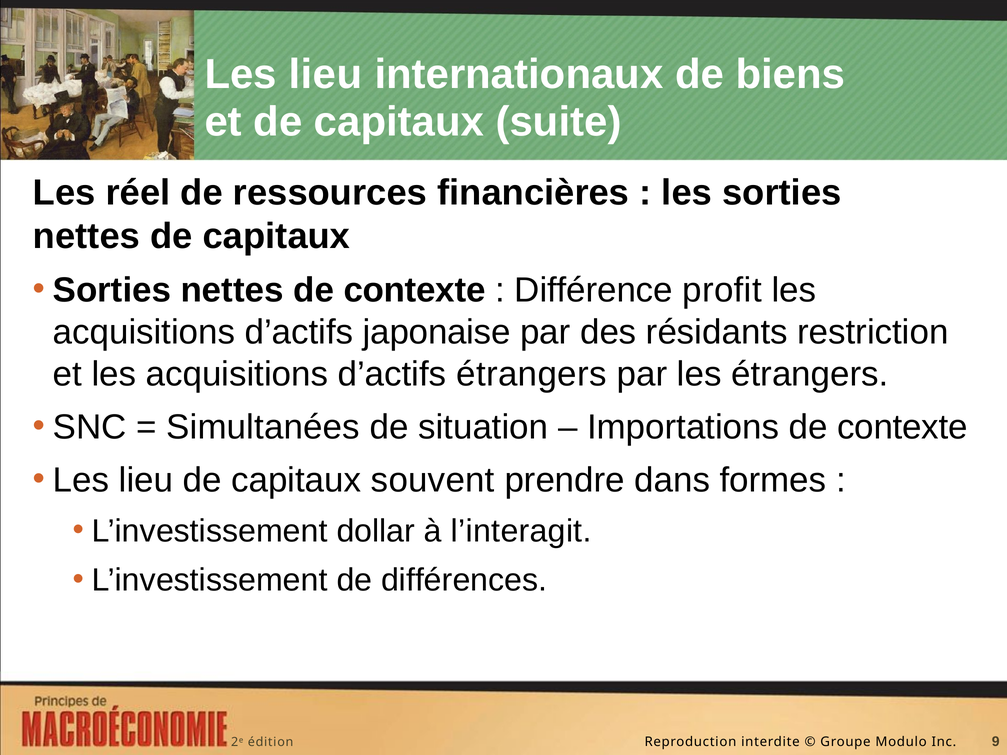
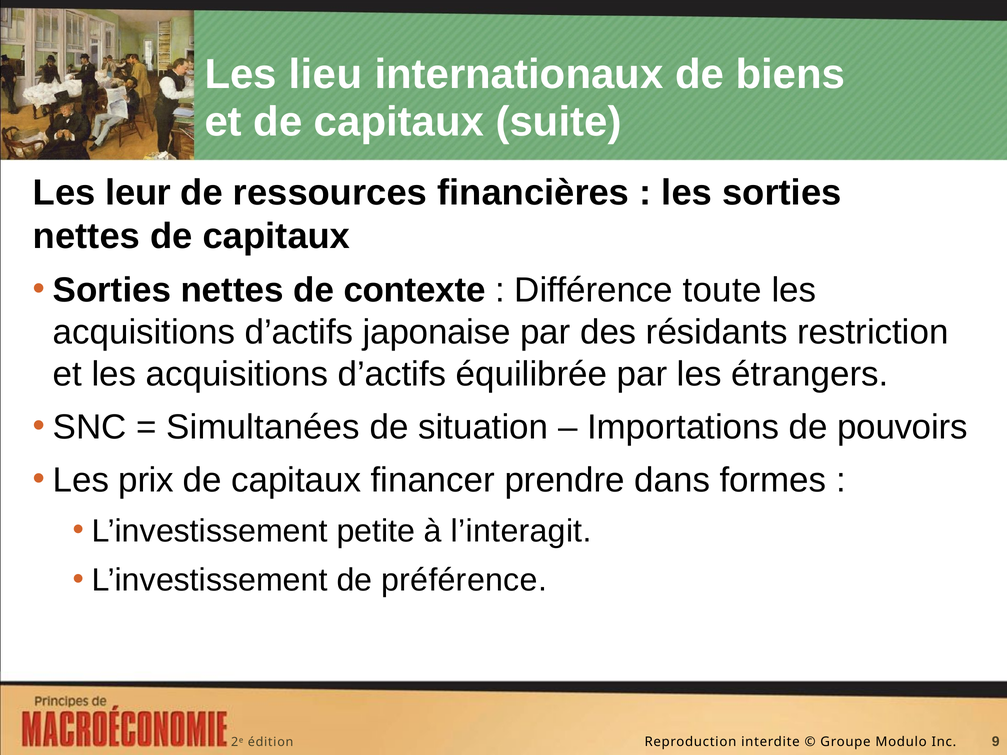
réel: réel -> leur
profit: profit -> toute
d’actifs étrangers: étrangers -> équilibrée
Importations de contexte: contexte -> pouvoirs
lieu at (146, 481): lieu -> prix
souvent: souvent -> financer
dollar: dollar -> petite
différences: différences -> préférence
